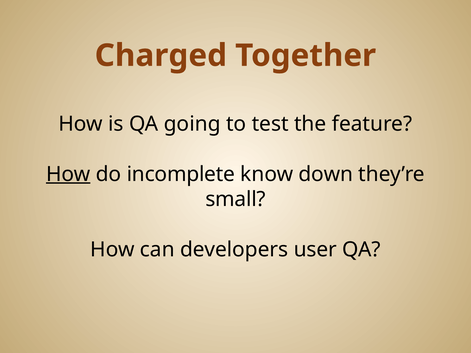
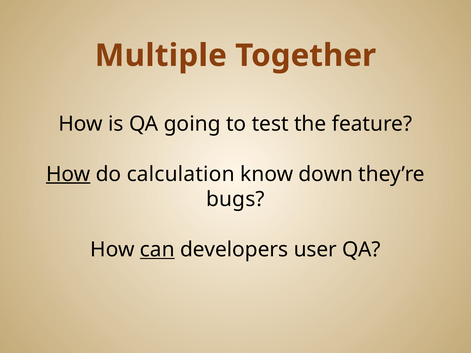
Charged: Charged -> Multiple
incomplete: incomplete -> calculation
small: small -> bugs
can underline: none -> present
